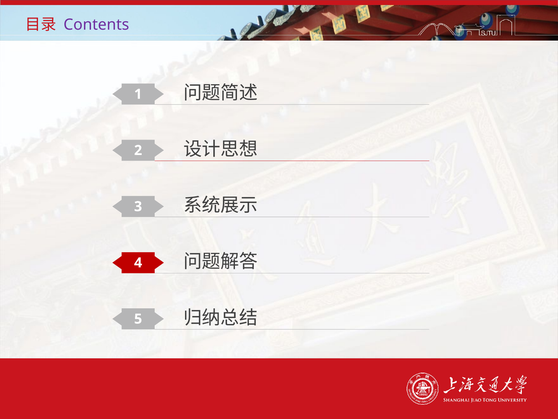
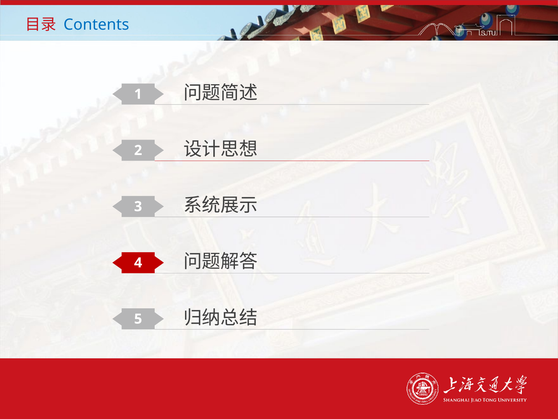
Contents colour: purple -> blue
